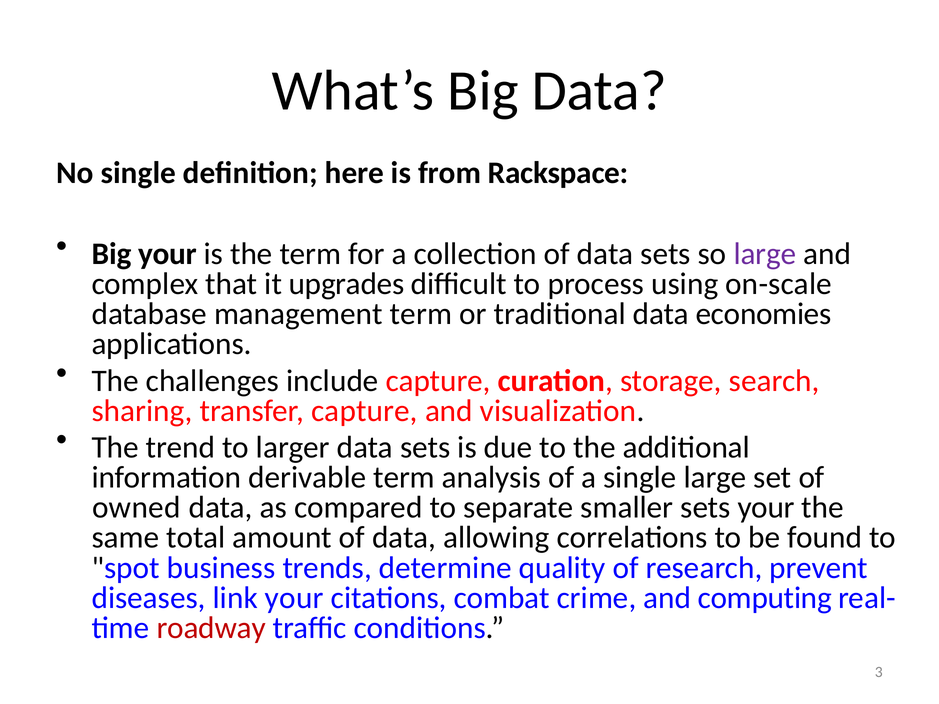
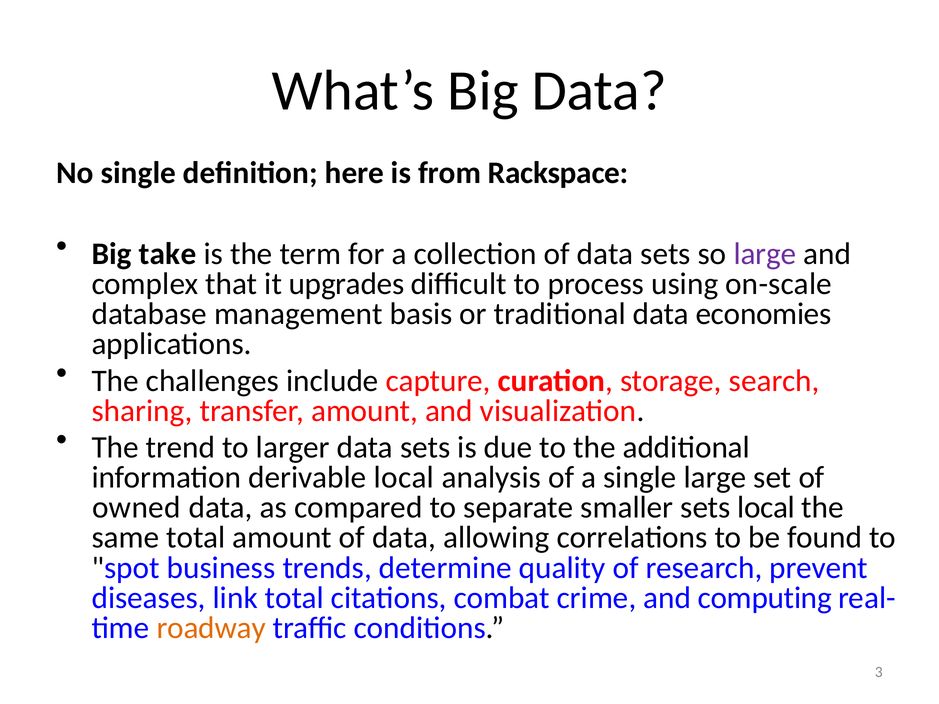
Big your: your -> take
management term: term -> basis
transfer capture: capture -> amount
derivable term: term -> local
sets your: your -> local
link your: your -> total
roadway colour: red -> orange
